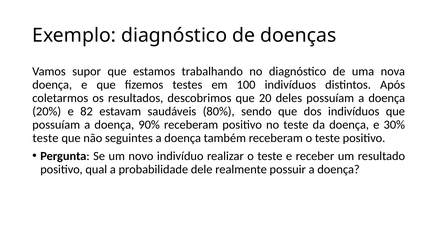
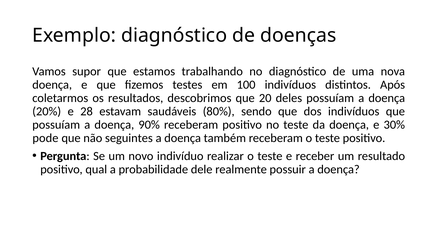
82: 82 -> 28
teste at (45, 138): teste -> pode
